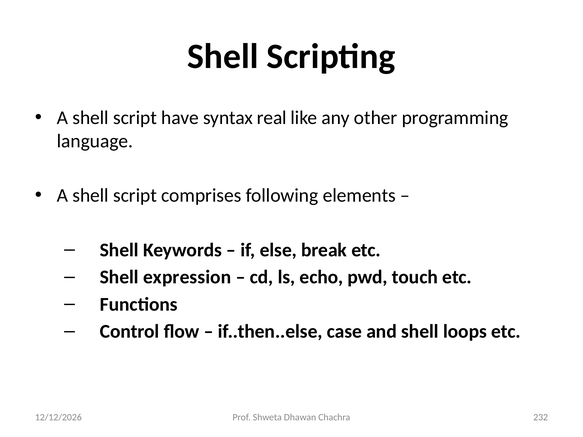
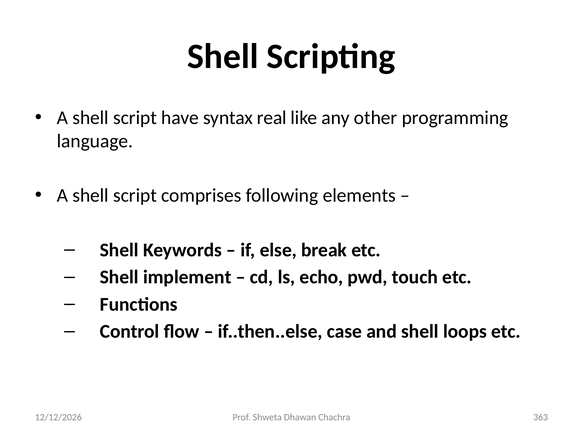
expression: expression -> implement
232: 232 -> 363
